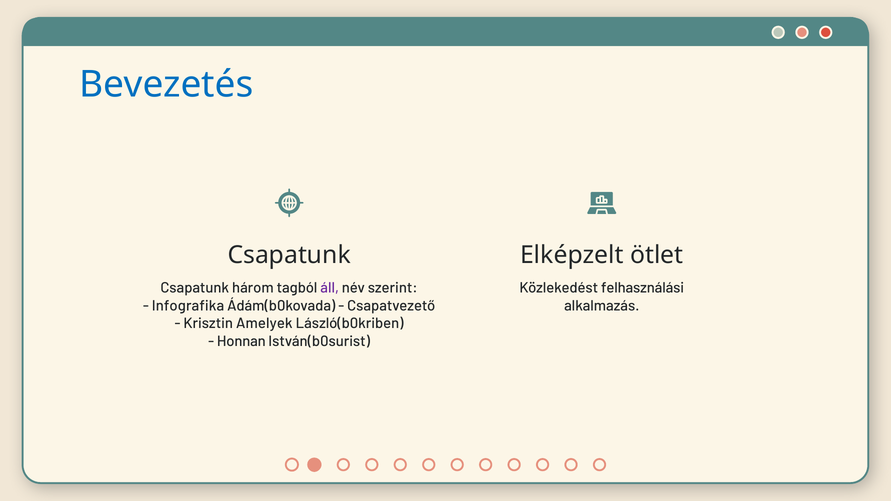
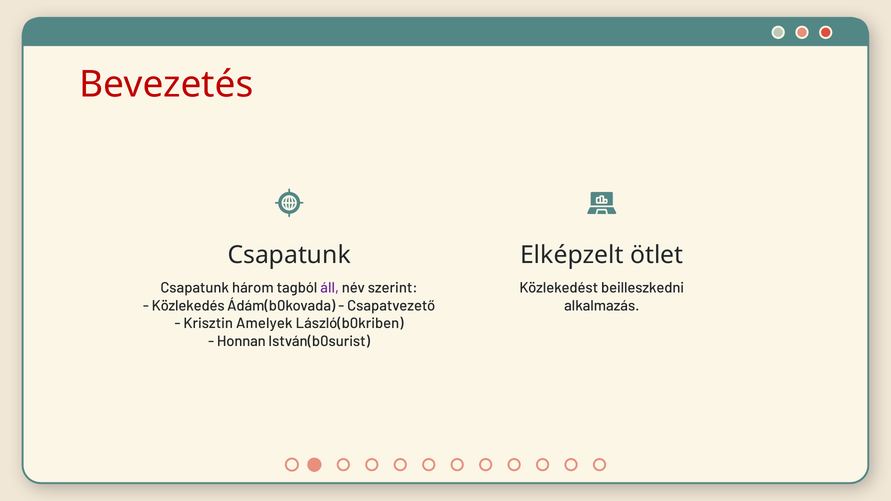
Bevezetés colour: blue -> red
felhasználási: felhasználási -> beilleszkedni
Infografika: Infografika -> Közlekedés
